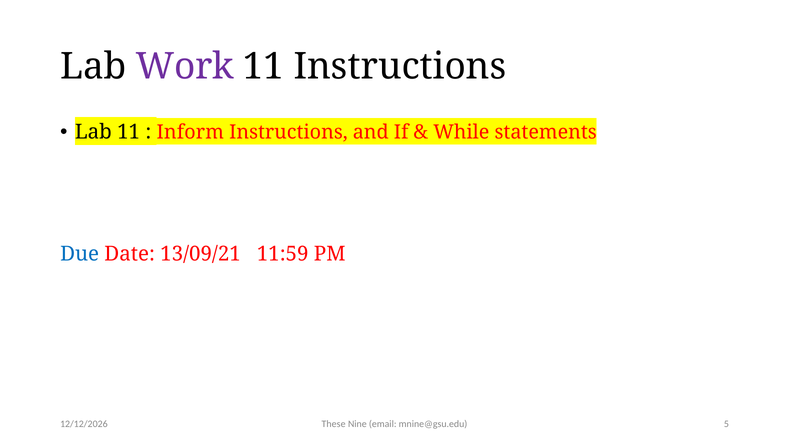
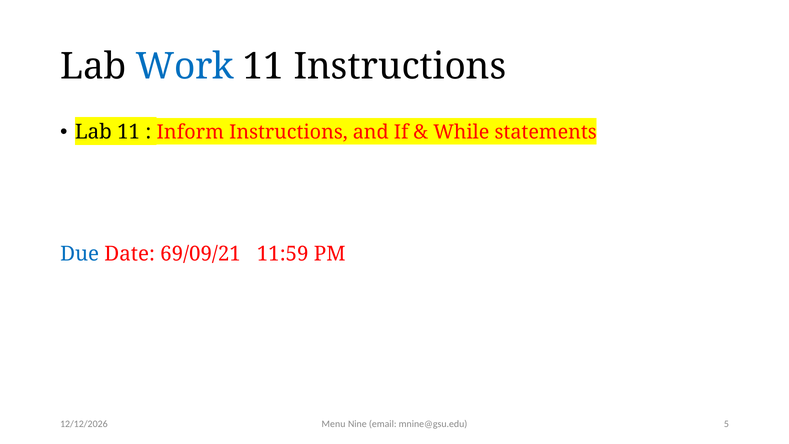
Work colour: purple -> blue
13/09/21: 13/09/21 -> 69/09/21
These: These -> Menu
